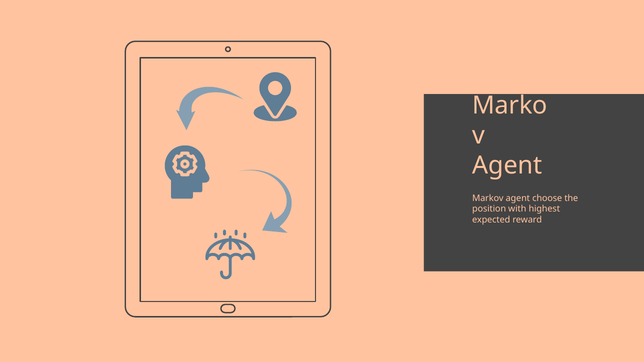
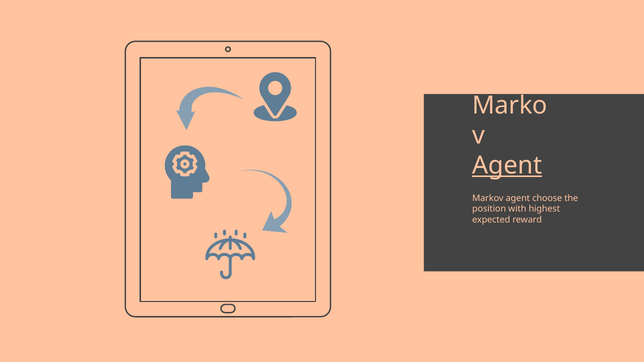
Agent at (507, 166) underline: none -> present
